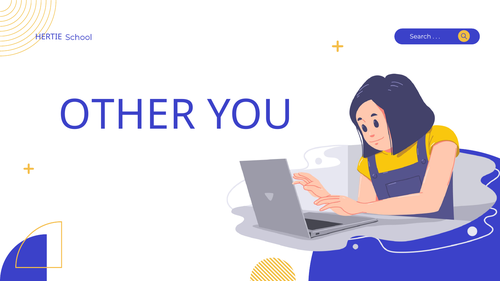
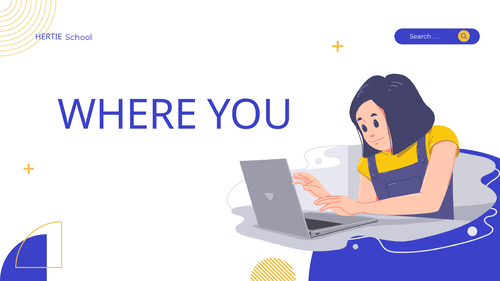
OTHER: OTHER -> WHERE
